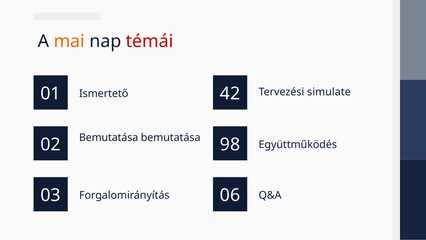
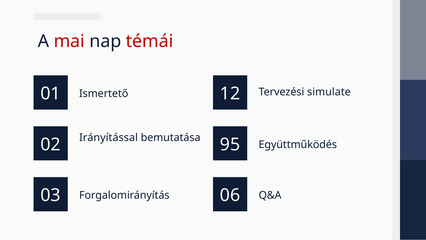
mai colour: orange -> red
42: 42 -> 12
Bemutatása at (109, 137): Bemutatása -> Irányítással
98: 98 -> 95
